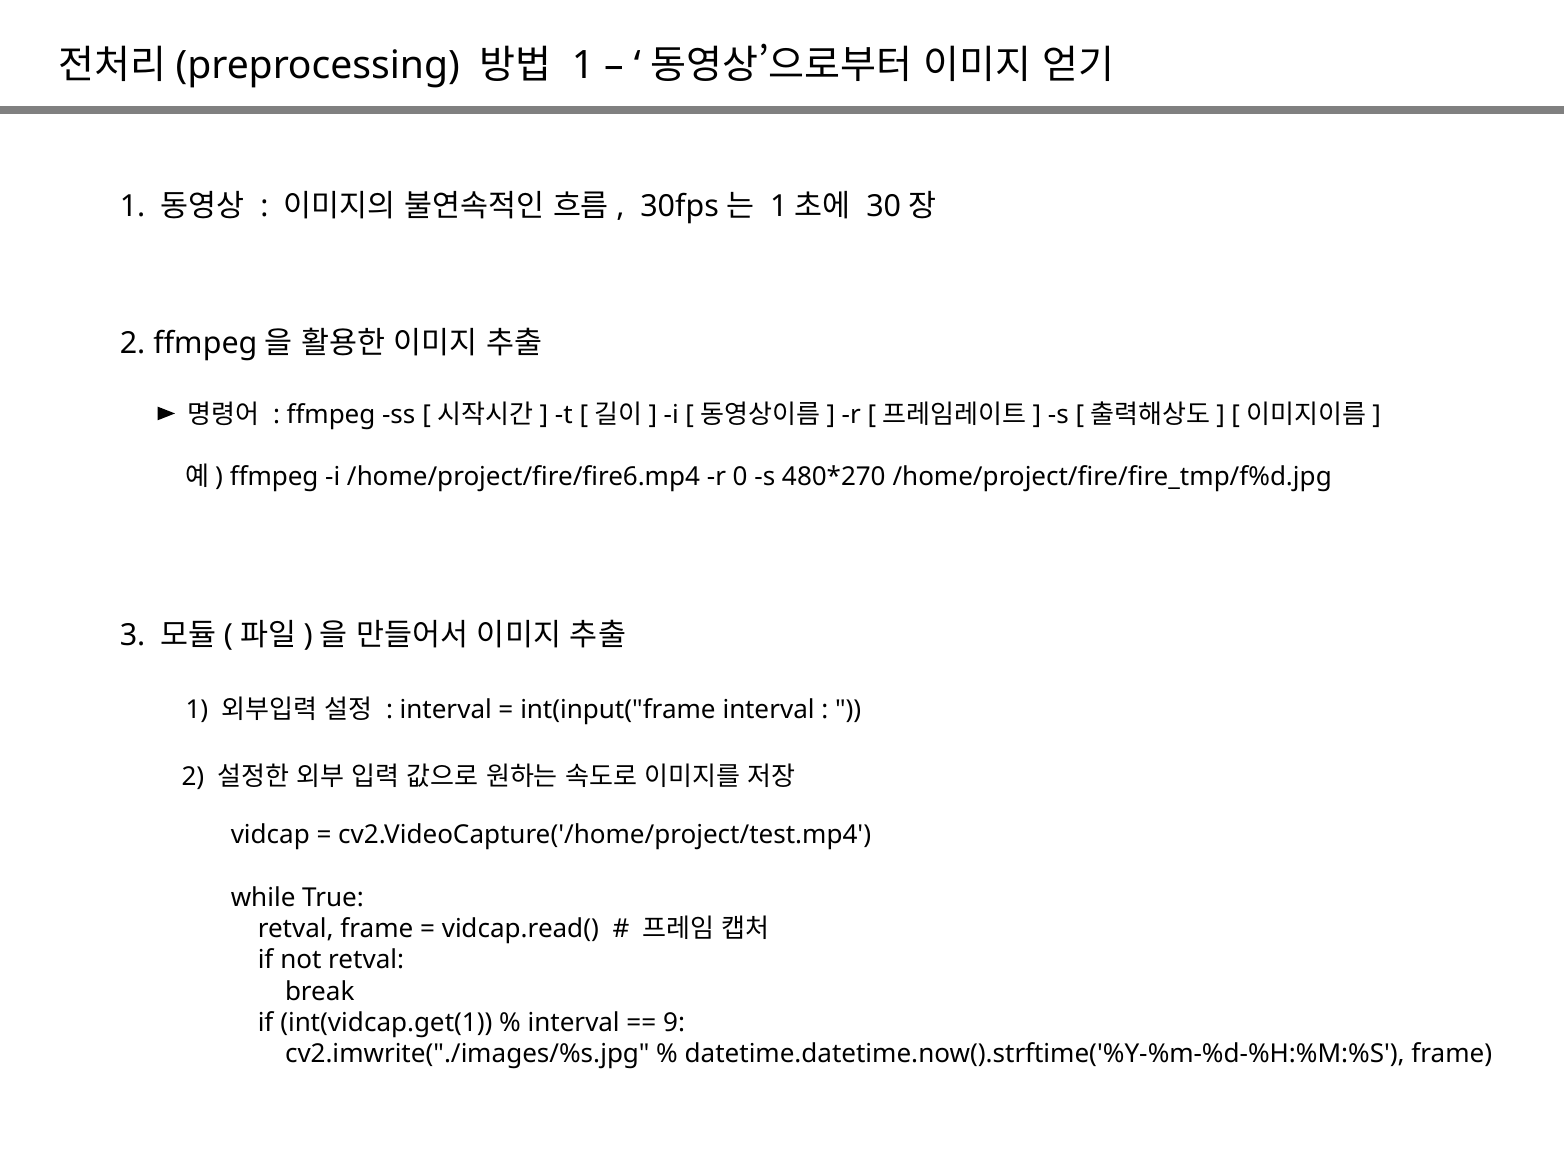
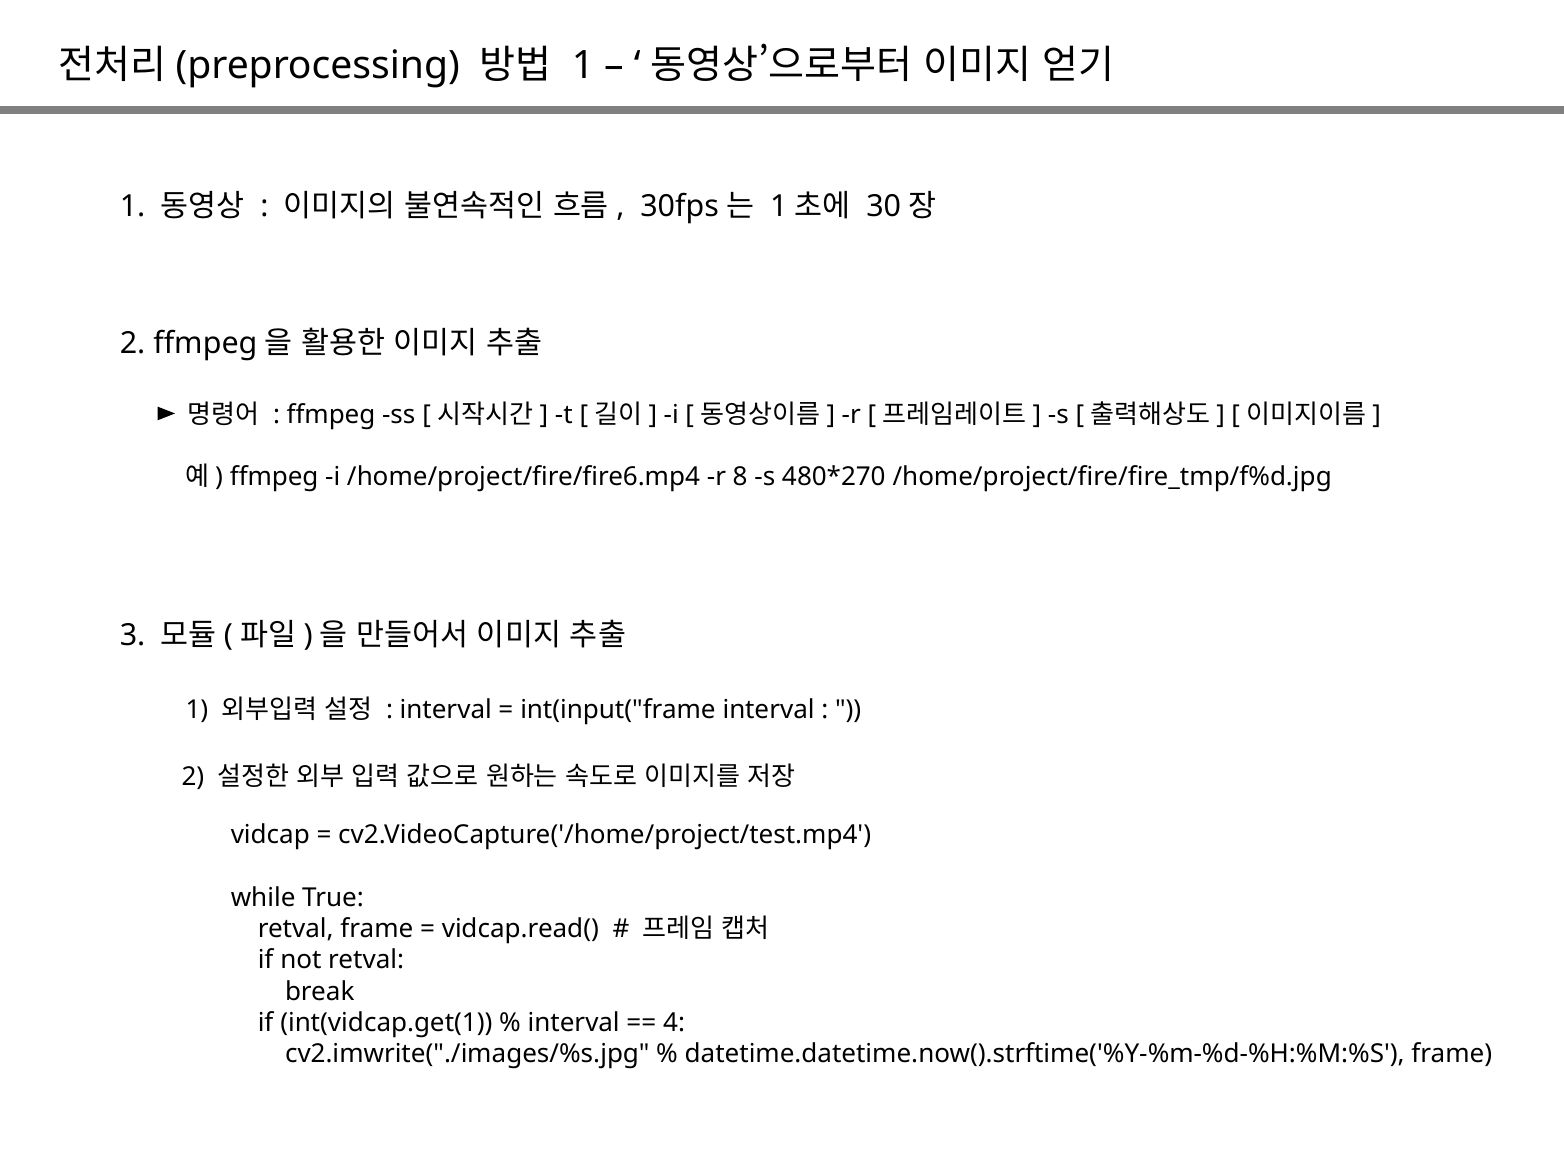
0: 0 -> 8
9: 9 -> 4
